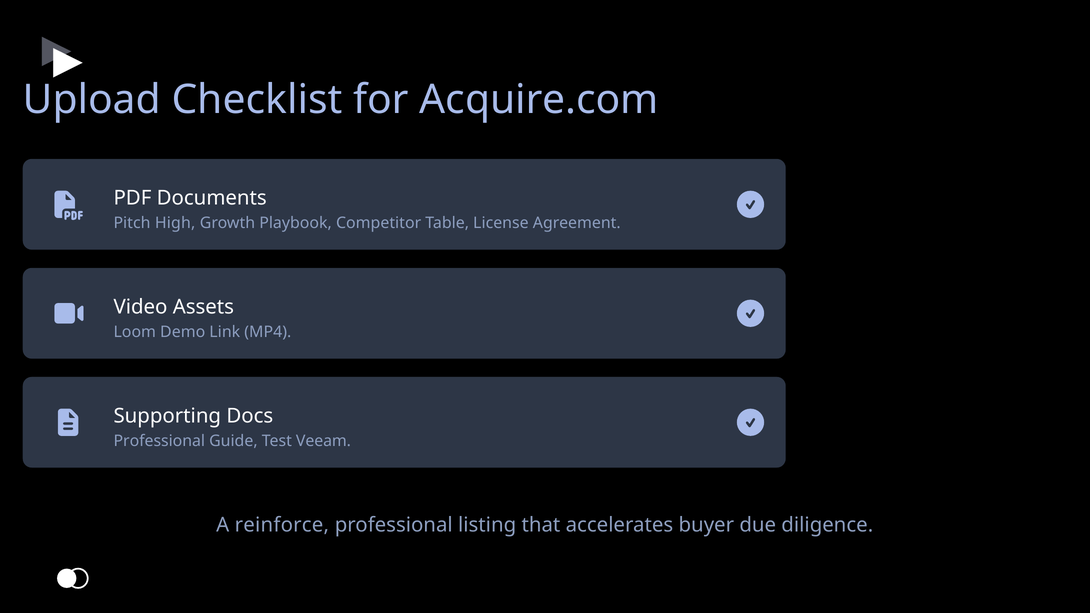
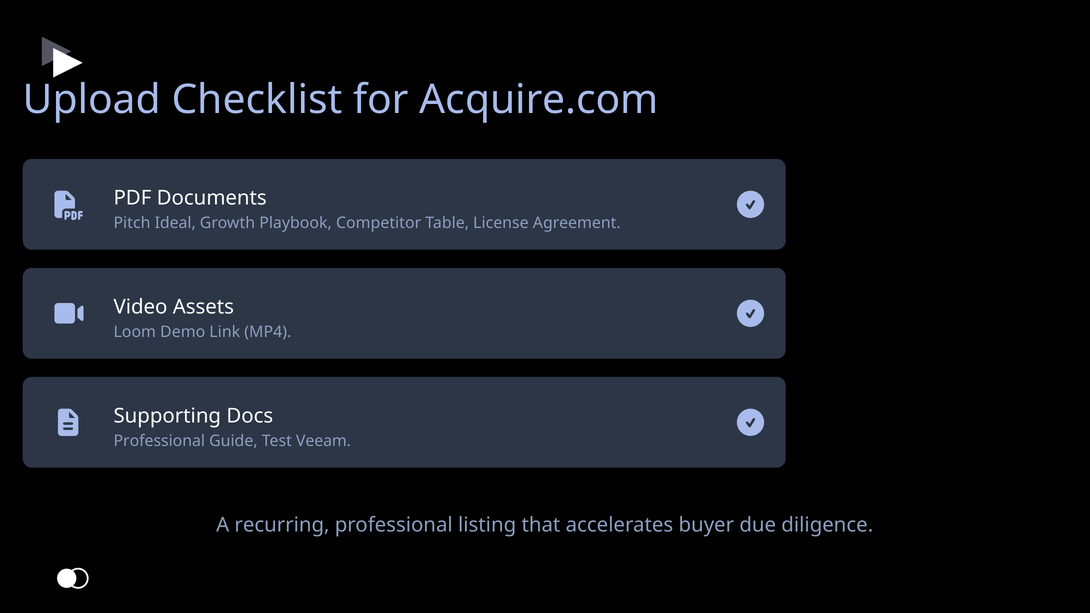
High: High -> Ideal
reinforce: reinforce -> recurring
